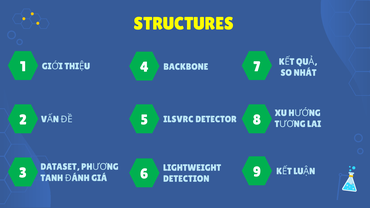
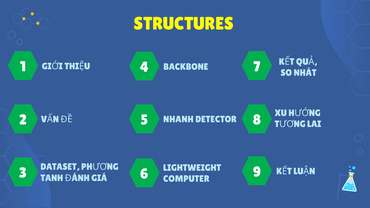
ILSVRC: ILSVRC -> NHANH
DETECTION: DETECTION -> COMPUTER
